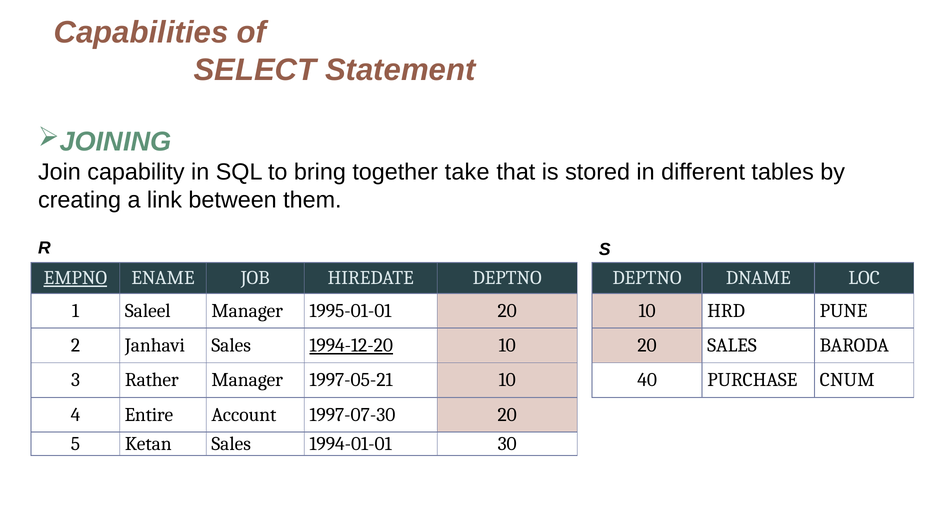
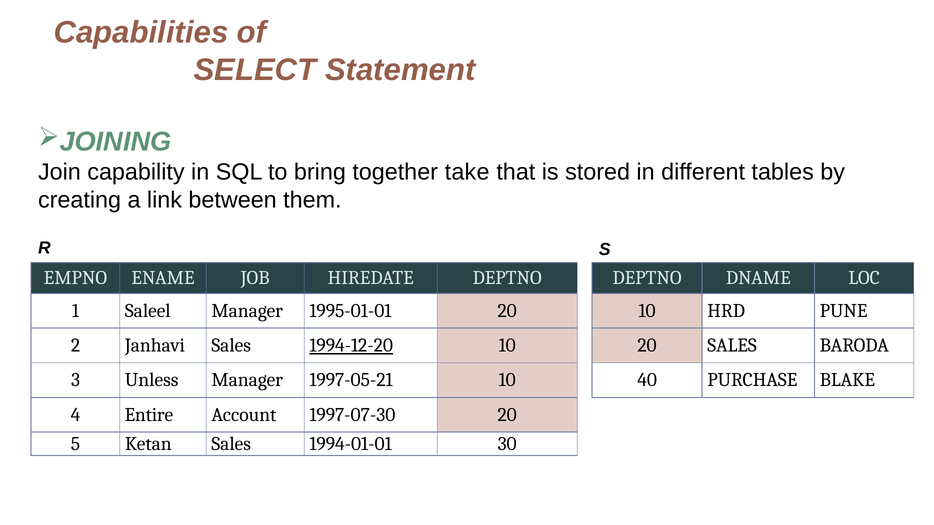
EMPNO underline: present -> none
Rather: Rather -> Unless
CNUM: CNUM -> BLAKE
